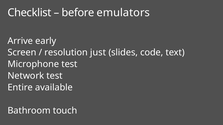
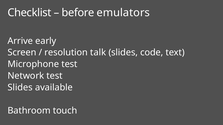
just: just -> talk
Entire at (20, 88): Entire -> Slides
